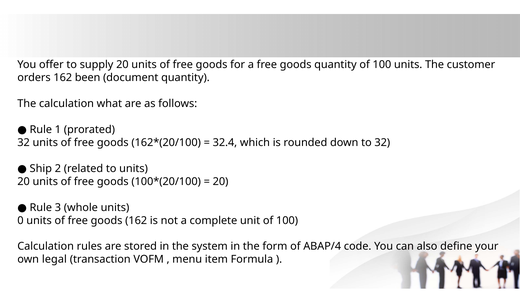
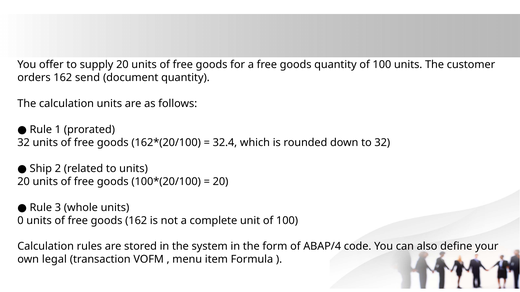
been: been -> send
calculation what: what -> units
